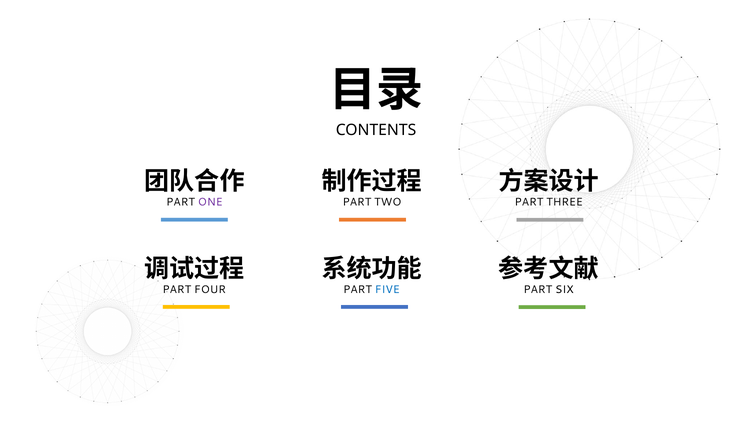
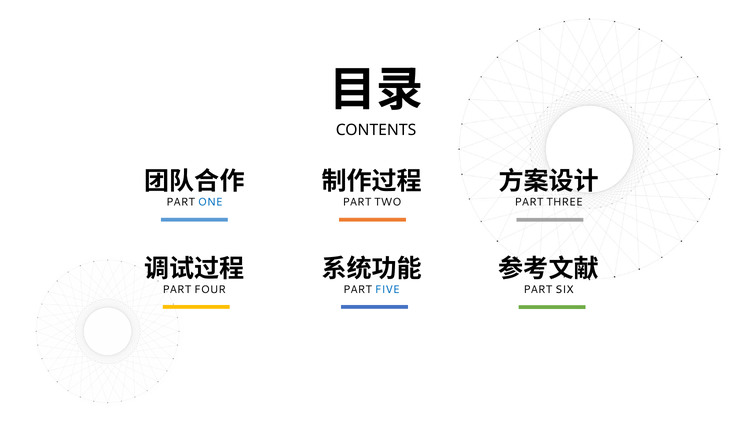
ONE colour: purple -> blue
